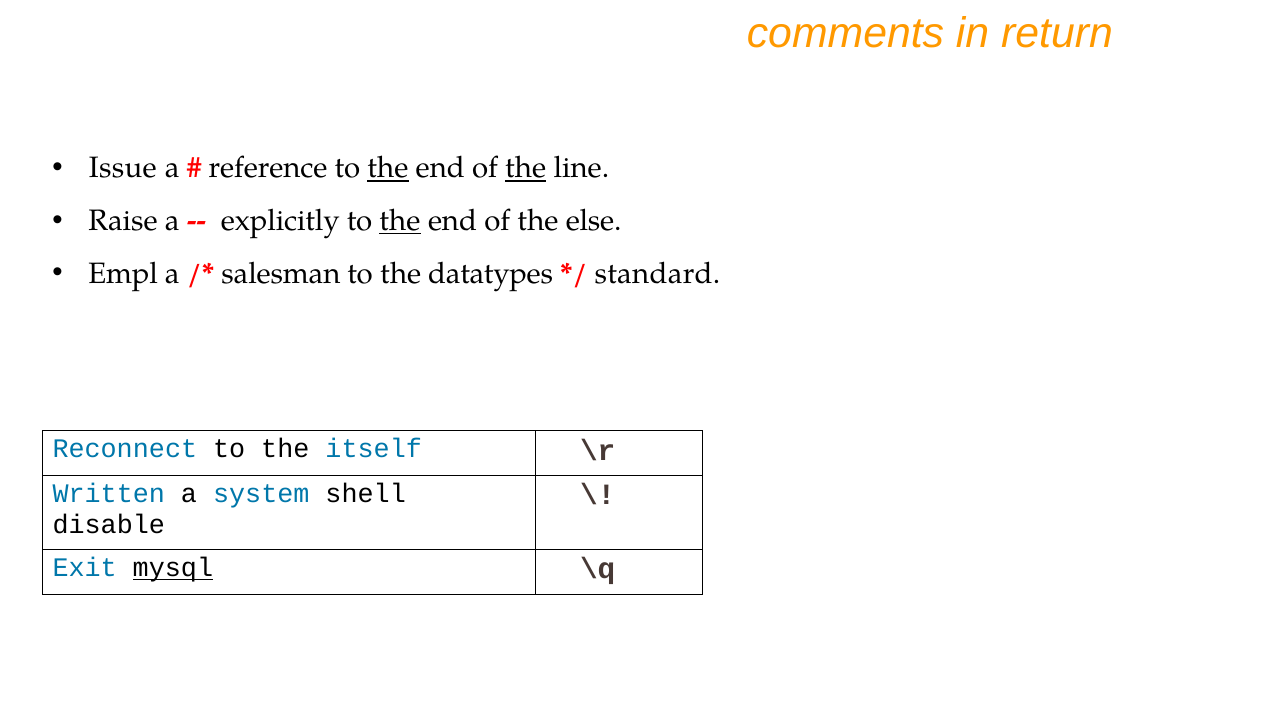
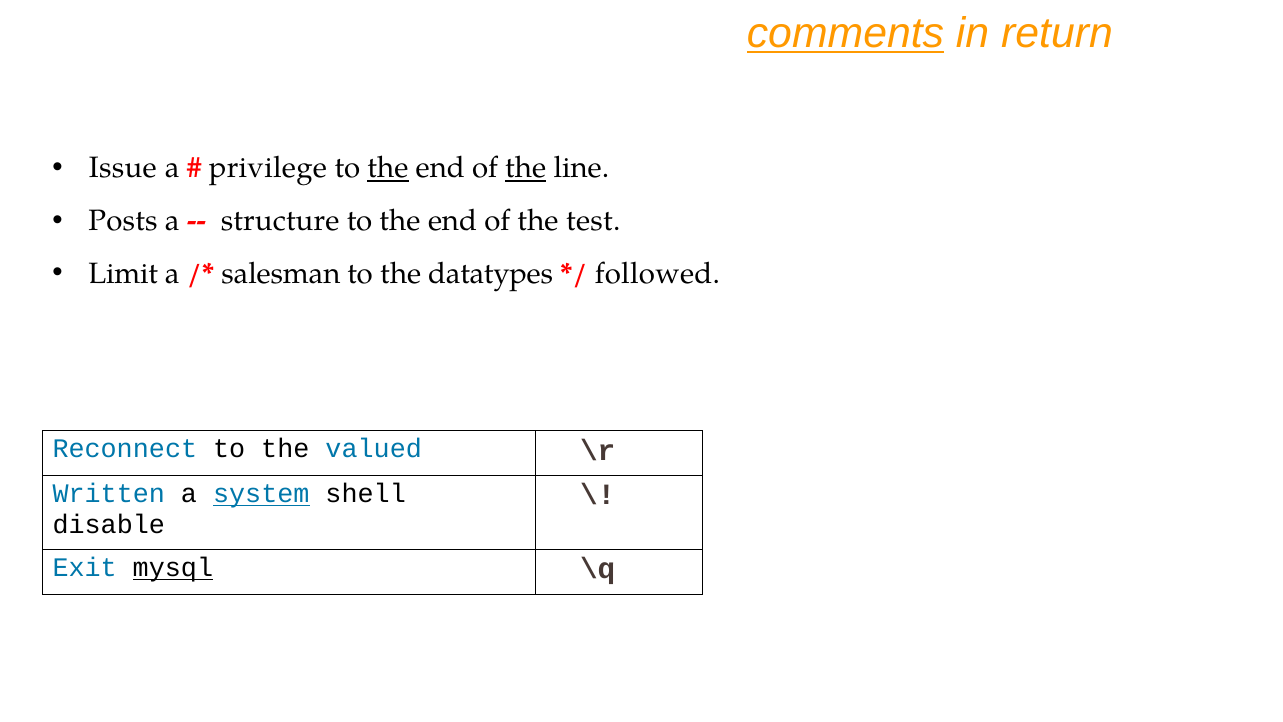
comments underline: none -> present
reference: reference -> privilege
Raise: Raise -> Posts
explicitly: explicitly -> structure
the at (400, 221) underline: present -> none
else: else -> test
Empl: Empl -> Limit
standard: standard -> followed
itself: itself -> valued
system underline: none -> present
